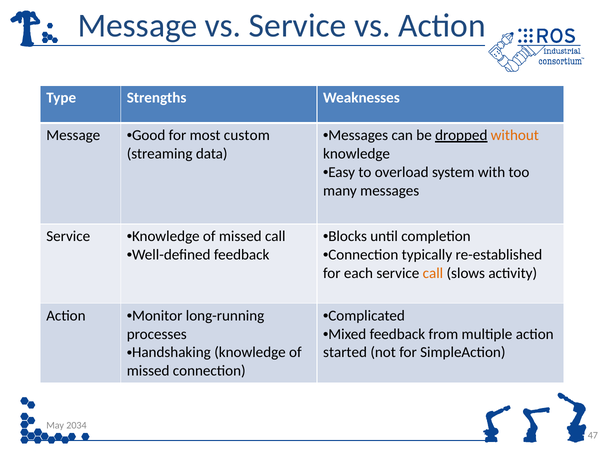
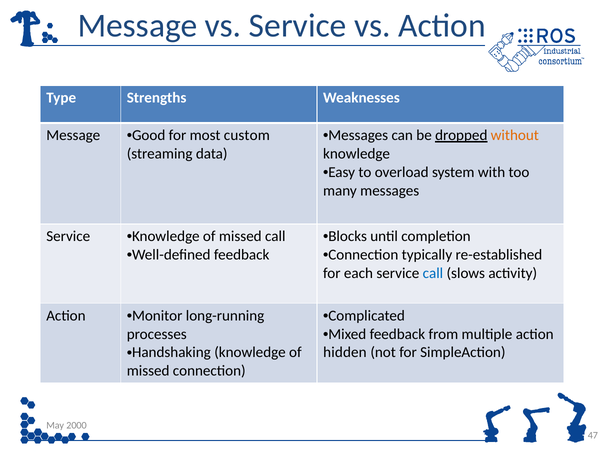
call at (433, 273) colour: orange -> blue
started: started -> hidden
2034: 2034 -> 2000
